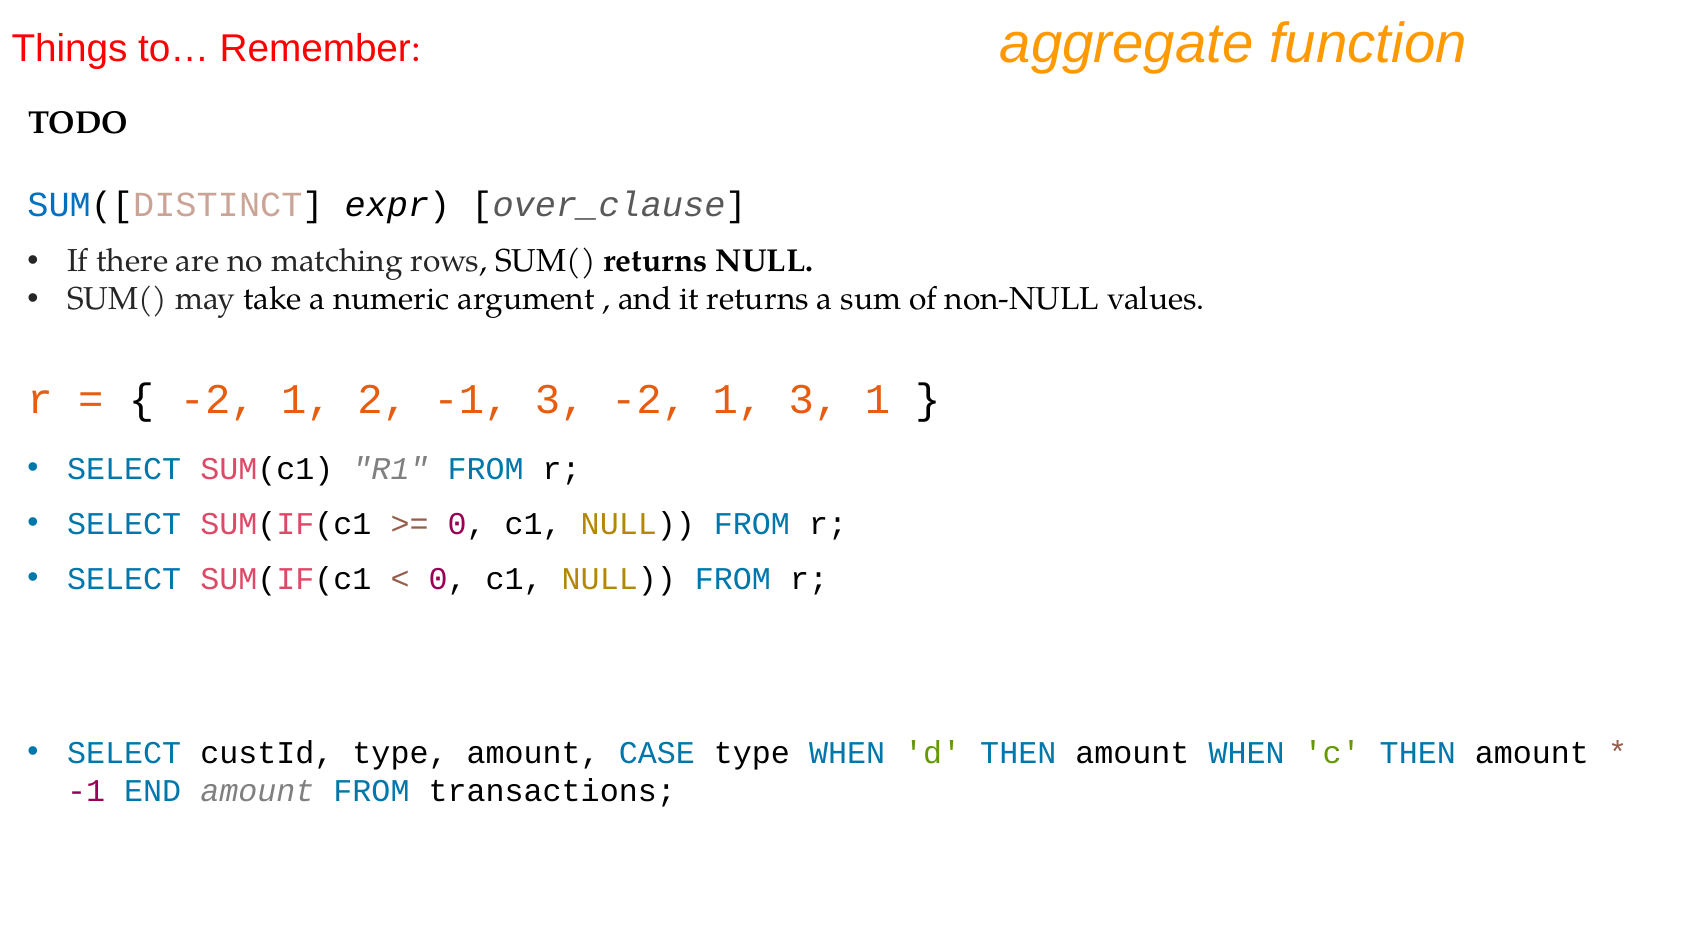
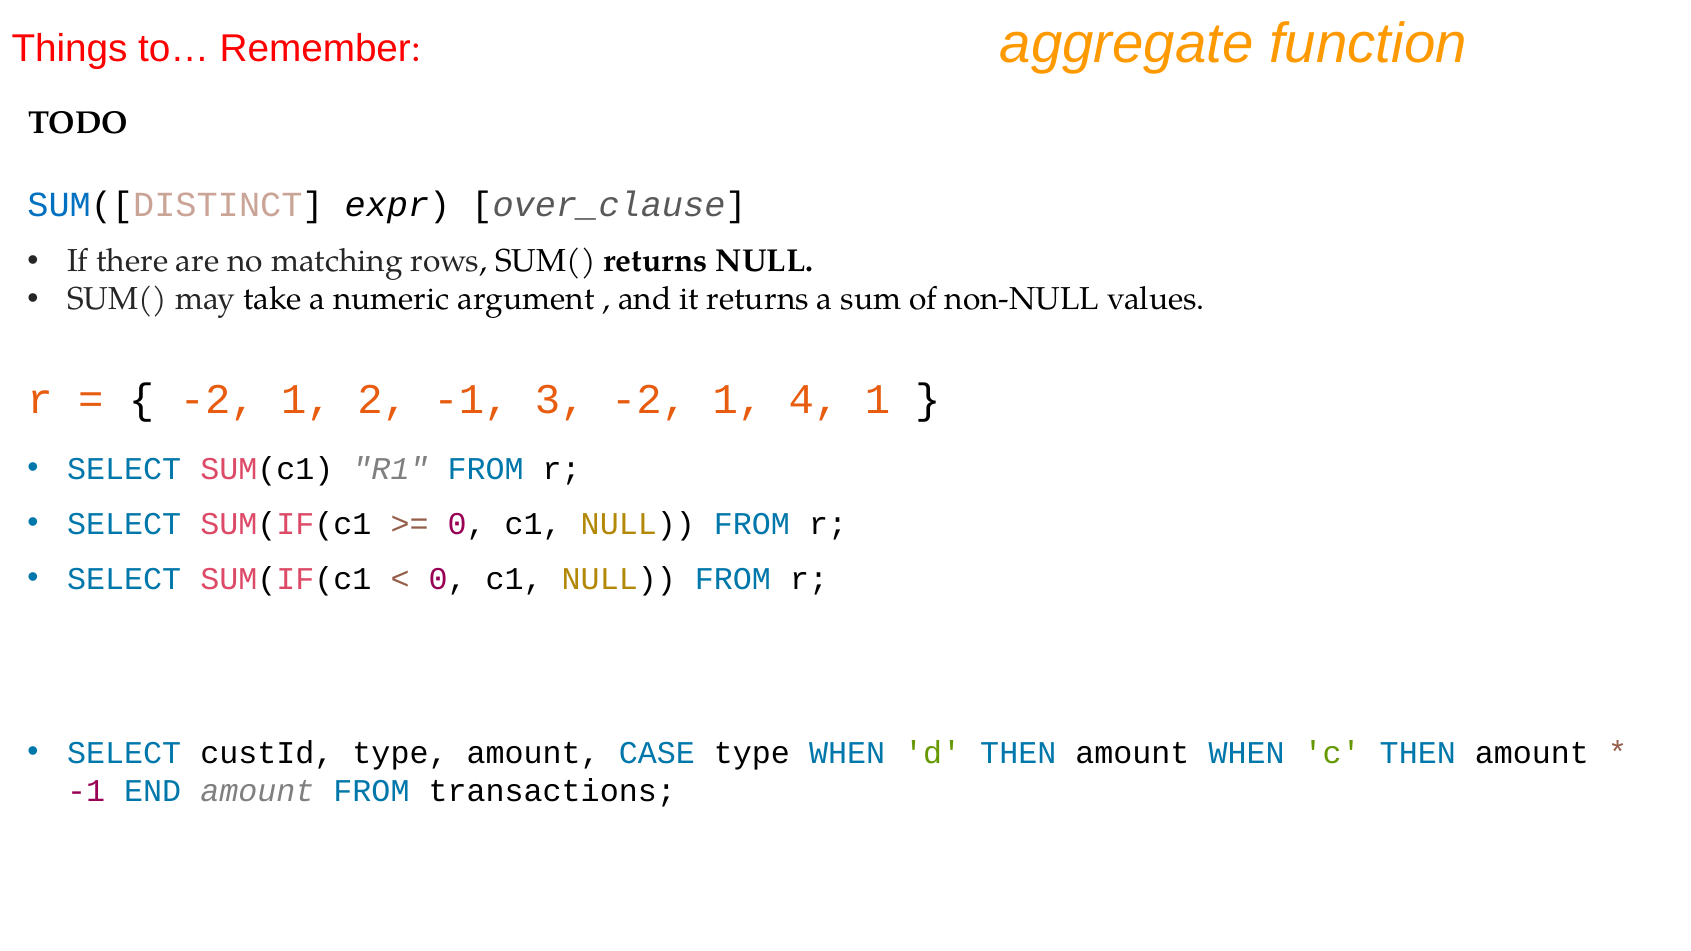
1 3: 3 -> 4
